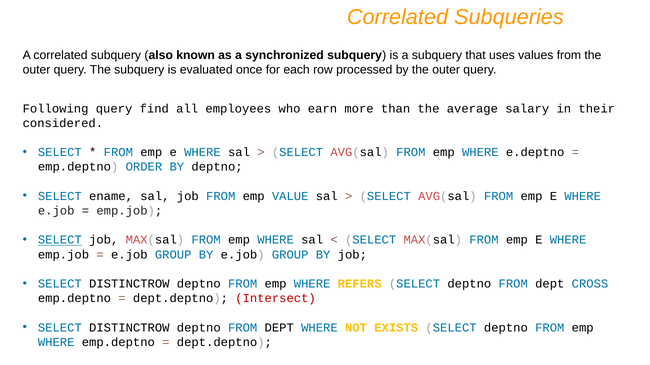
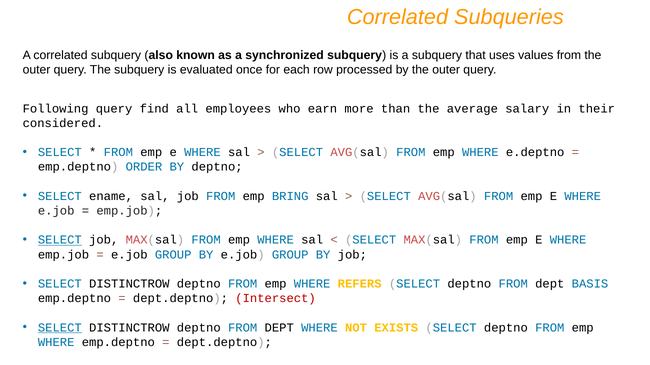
VALUE: VALUE -> BRING
CROSS: CROSS -> BASIS
SELECT at (60, 328) underline: none -> present
